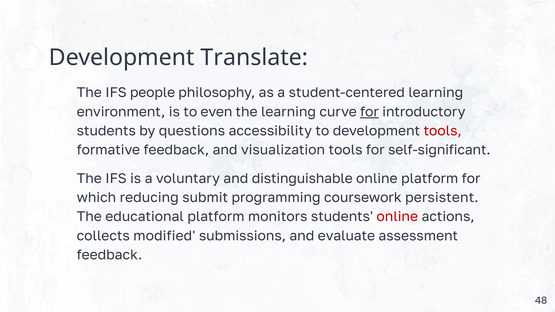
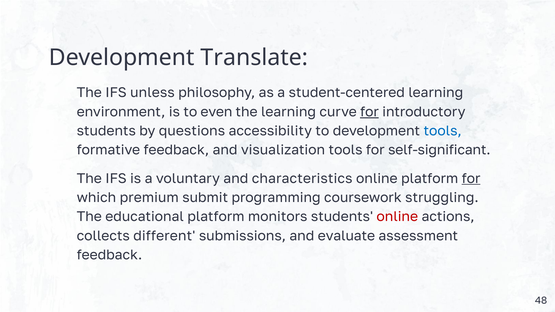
people: people -> unless
tools at (443, 131) colour: red -> blue
distinguishable: distinguishable -> characteristics
for at (471, 179) underline: none -> present
reducing: reducing -> premium
persistent: persistent -> struggling
modified: modified -> different
